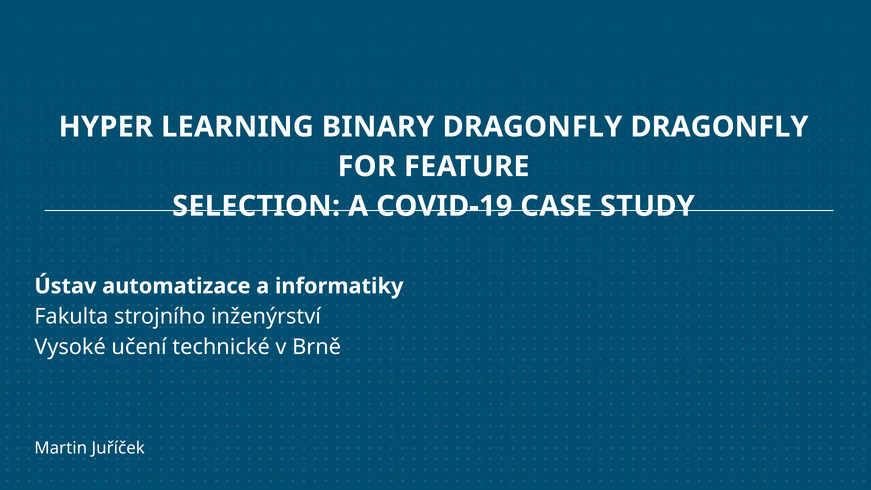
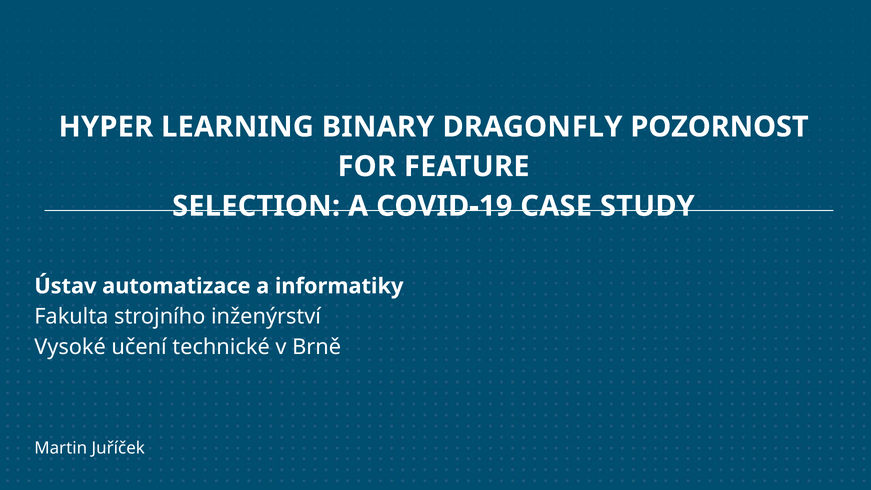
DRAGONFLY DRAGONFLY: DRAGONFLY -> POZORNOST
